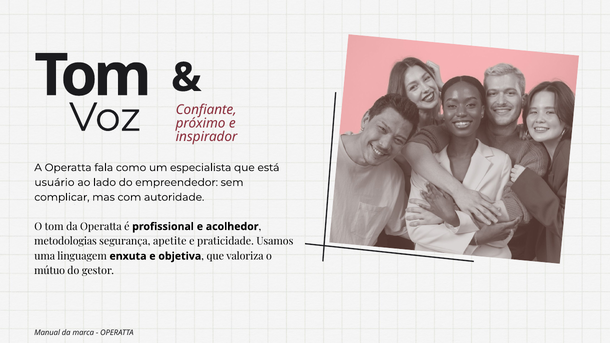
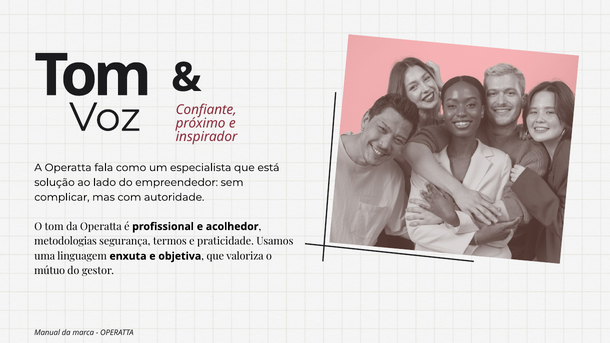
usuário: usuário -> solução
apetite: apetite -> termos
